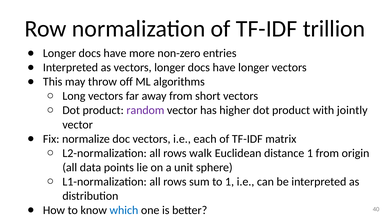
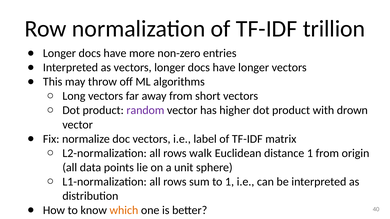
jointly: jointly -> drown
each: each -> label
which colour: blue -> orange
